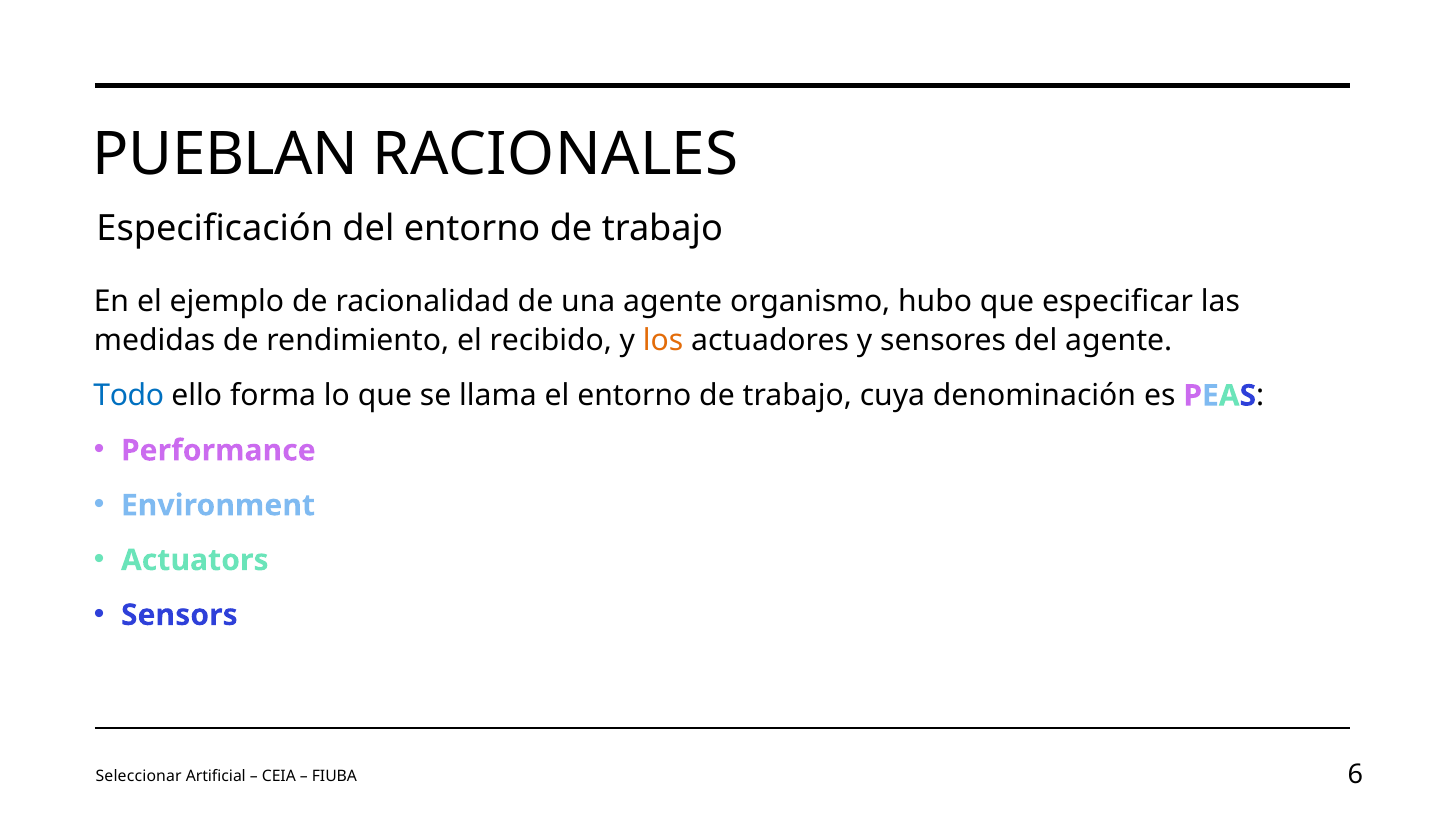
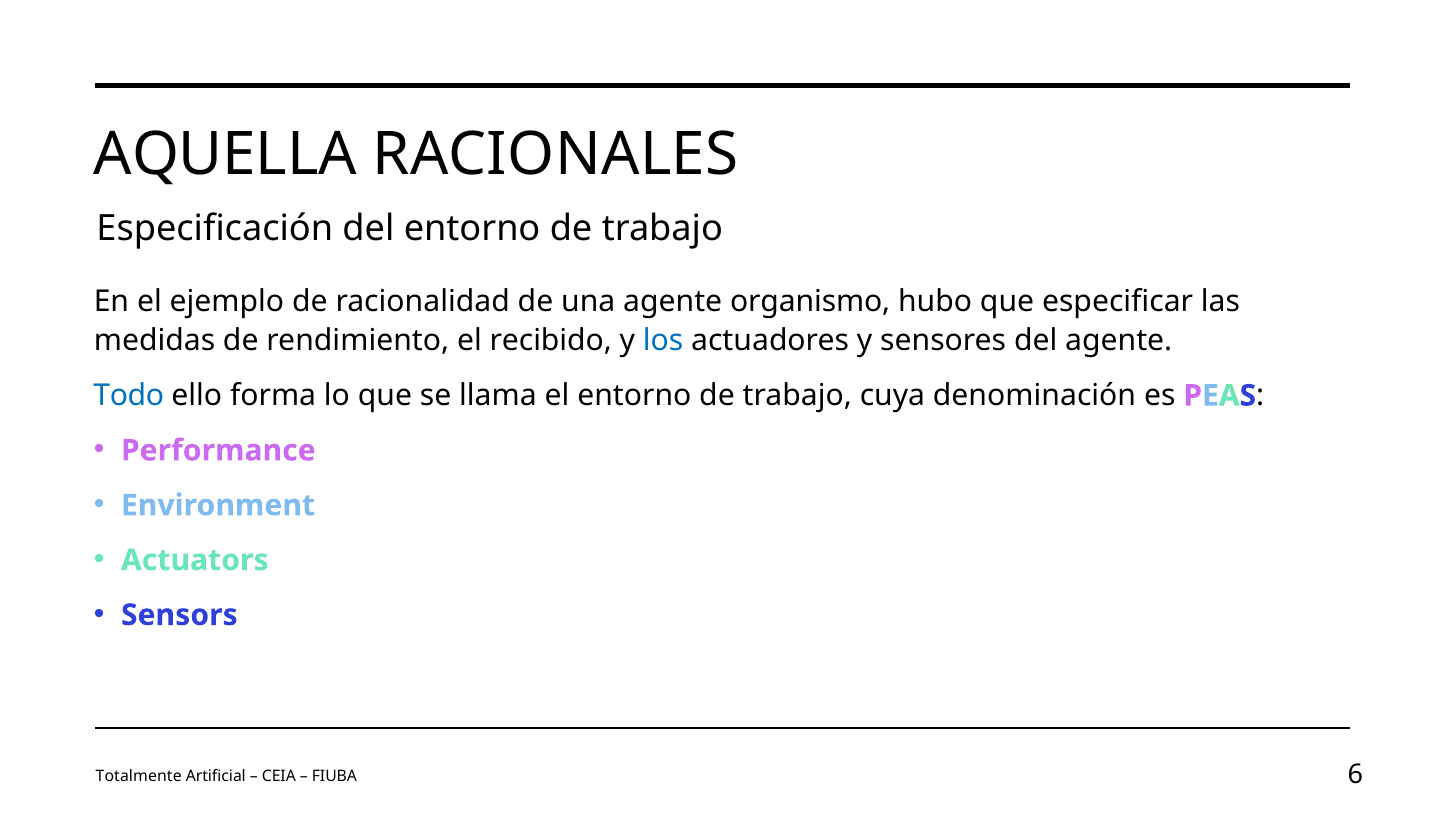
PUEBLAN: PUEBLAN -> AQUELLA
los colour: orange -> blue
Seleccionar: Seleccionar -> Totalmente
